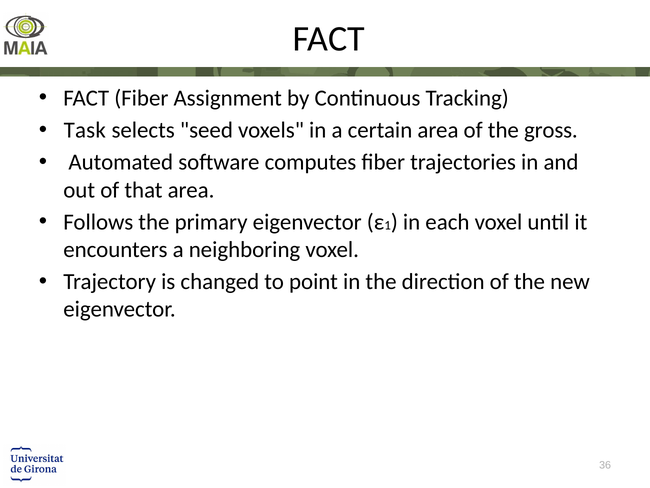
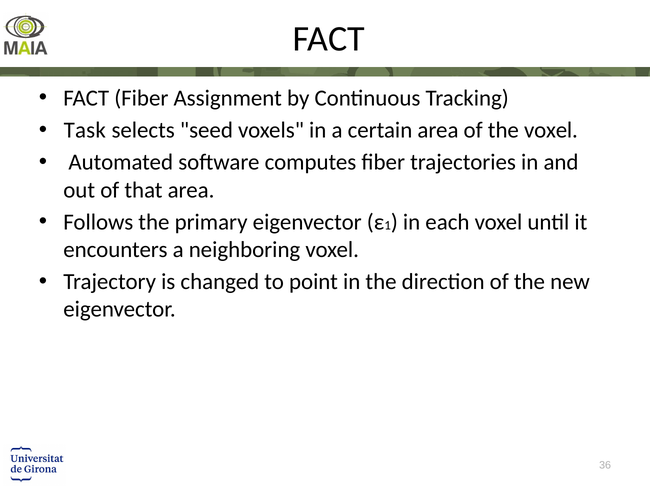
the gross: gross -> voxel
